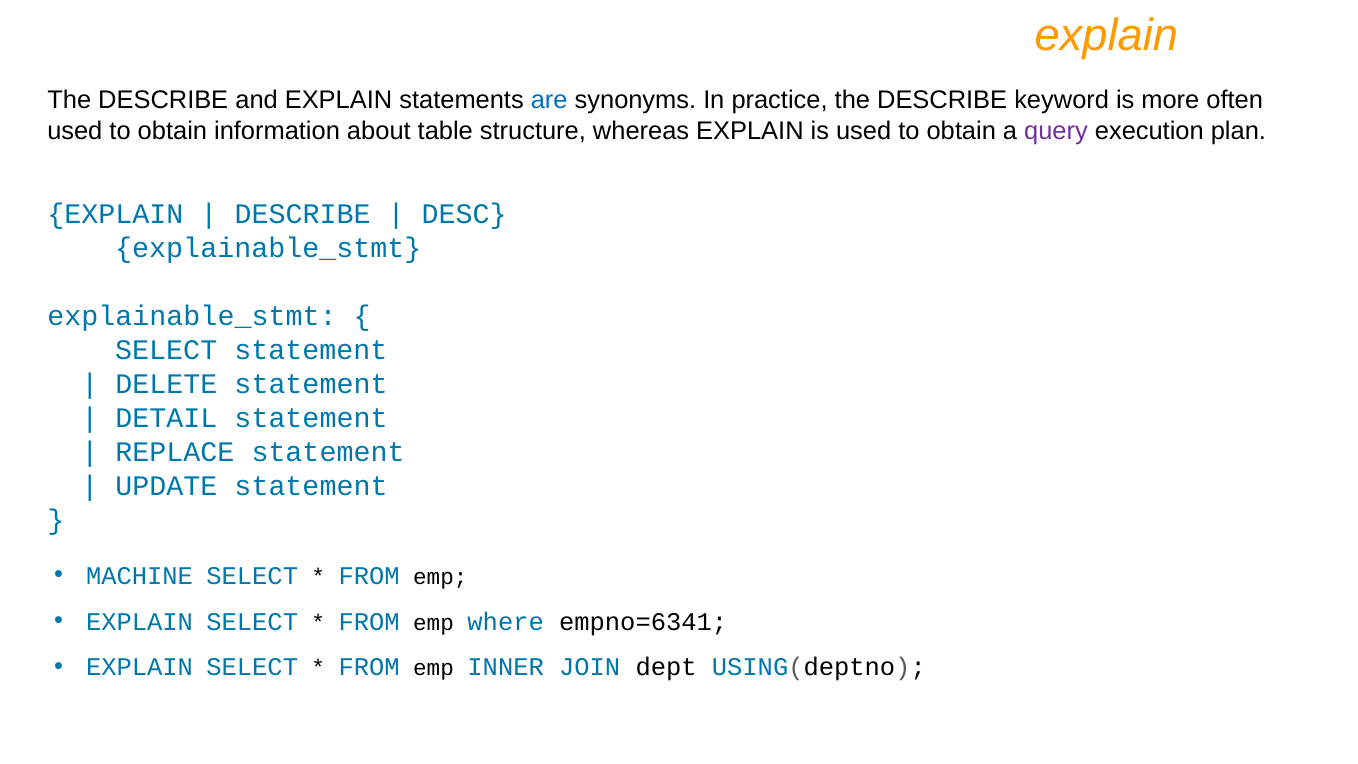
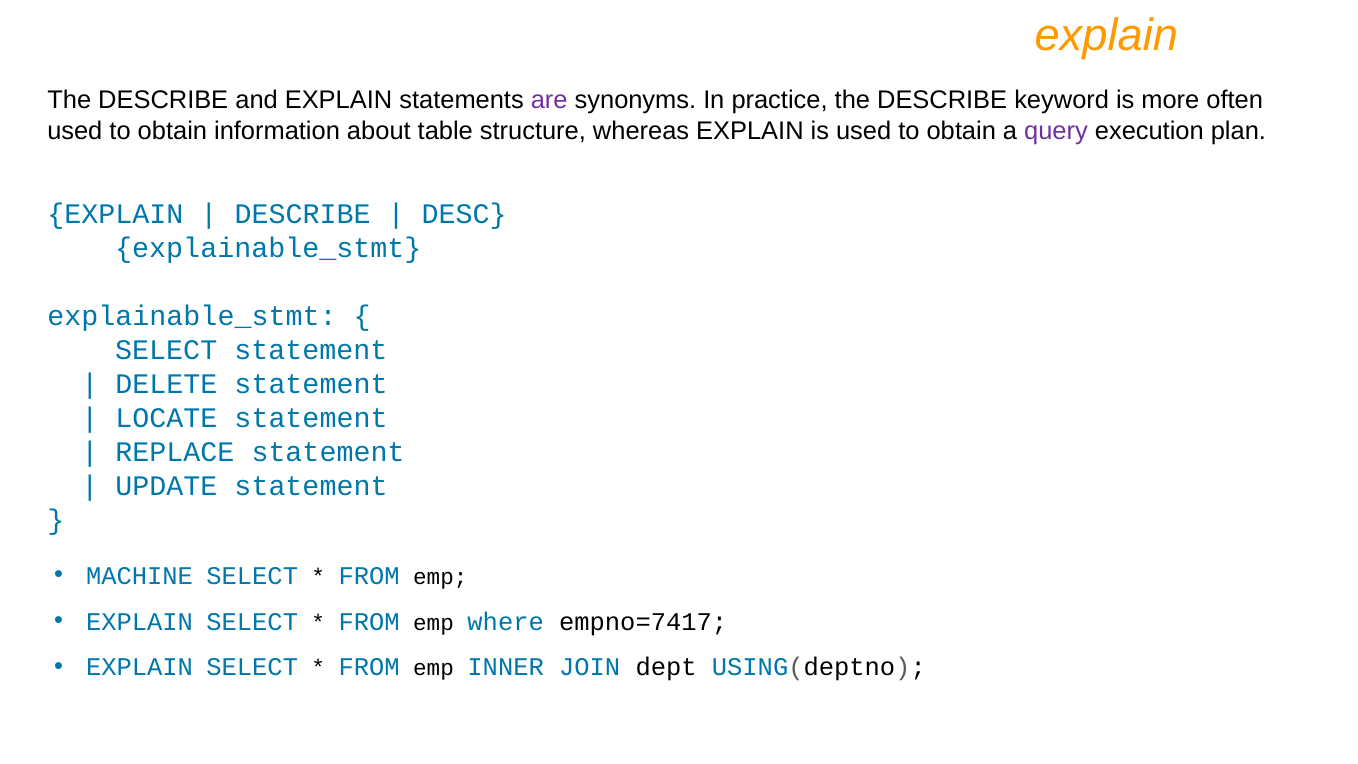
are colour: blue -> purple
DETAIL: DETAIL -> LOCATE
empno=6341: empno=6341 -> empno=7417
